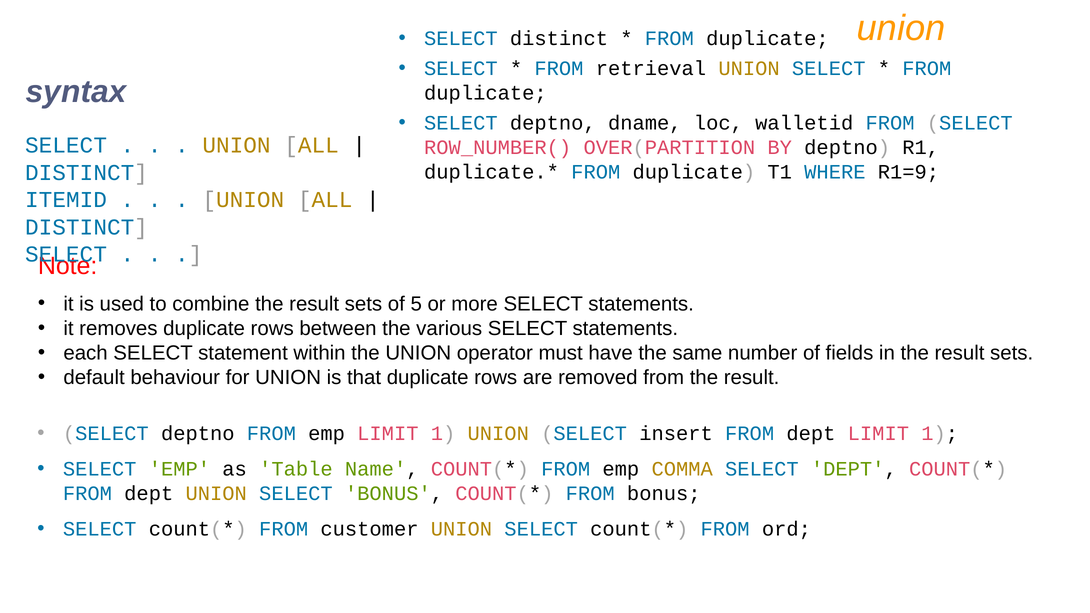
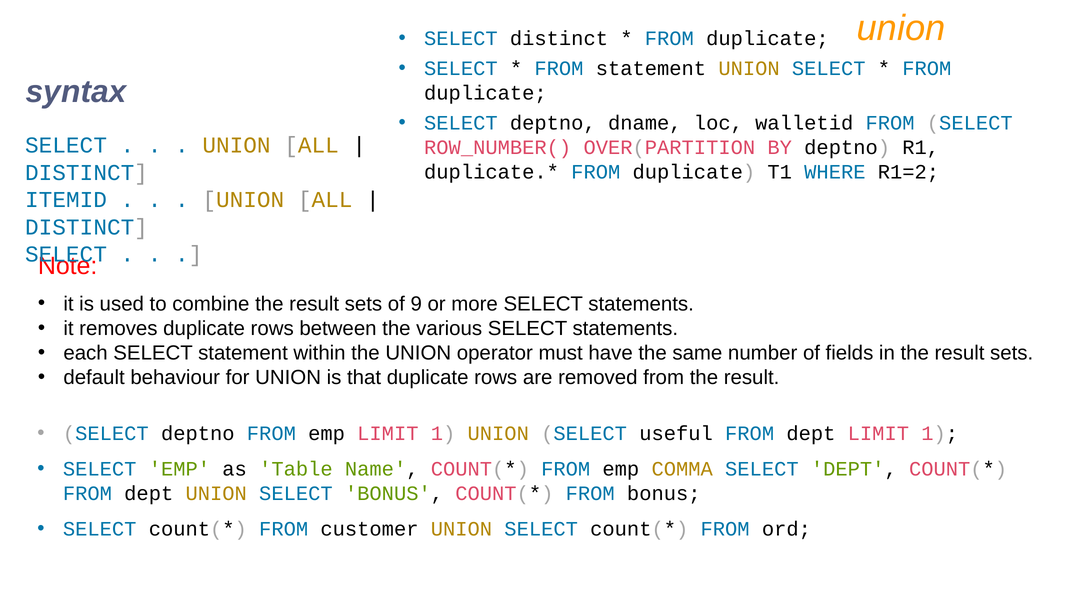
FROM retrieval: retrieval -> statement
R1=9: R1=9 -> R1=2
5: 5 -> 9
insert: insert -> useful
